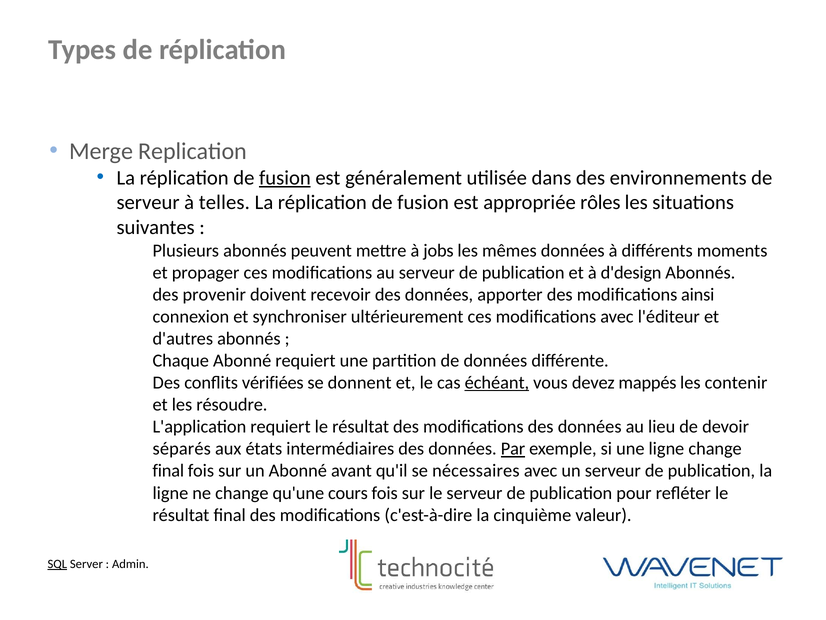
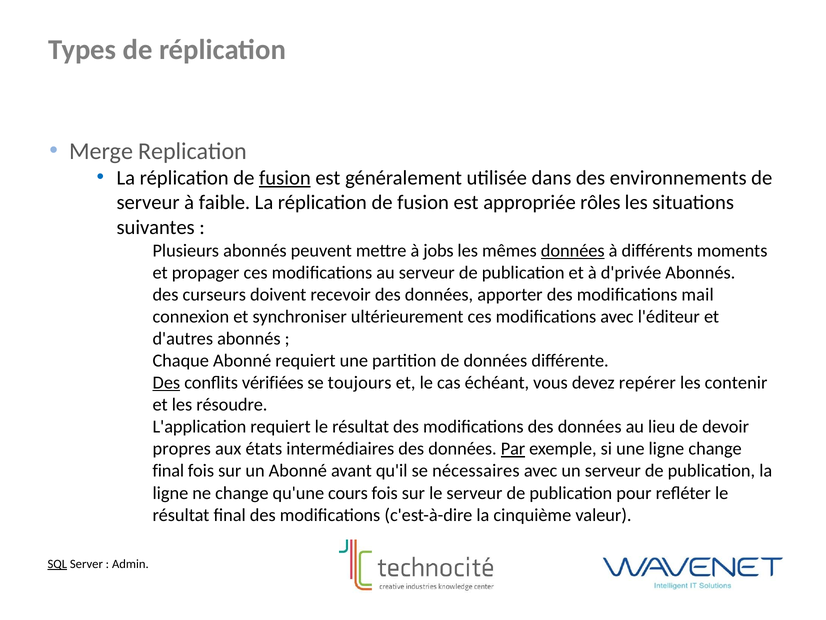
telles: telles -> faible
données at (573, 250) underline: none -> present
d'design: d'design -> d'privée
provenir: provenir -> curseurs
ainsi: ainsi -> mail
Des at (166, 382) underline: none -> present
donnent: donnent -> toujours
échéant underline: present -> none
mappés: mappés -> repérer
séparés: séparés -> propres
